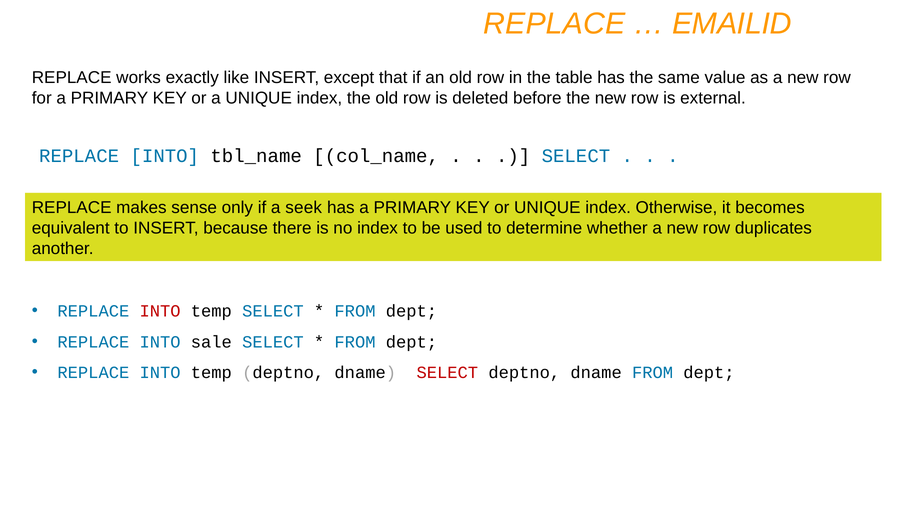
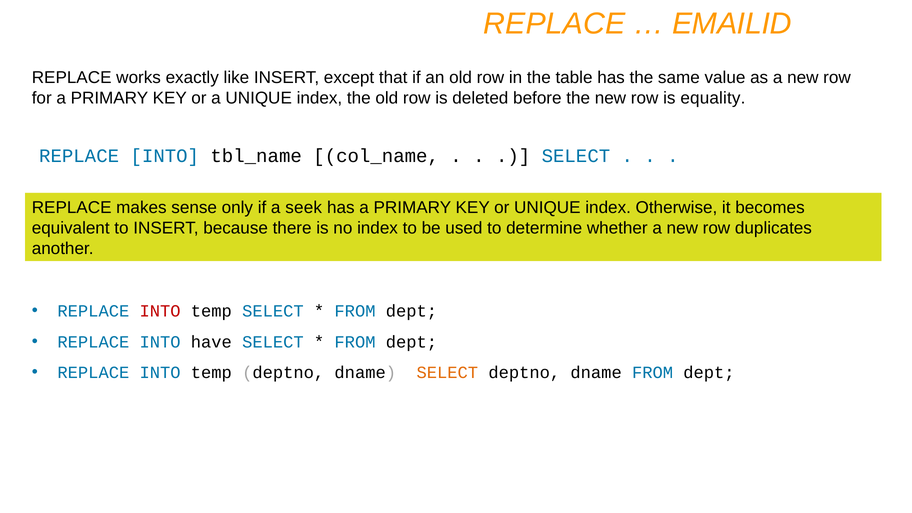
external: external -> equality
sale: sale -> have
SELECT at (447, 373) colour: red -> orange
